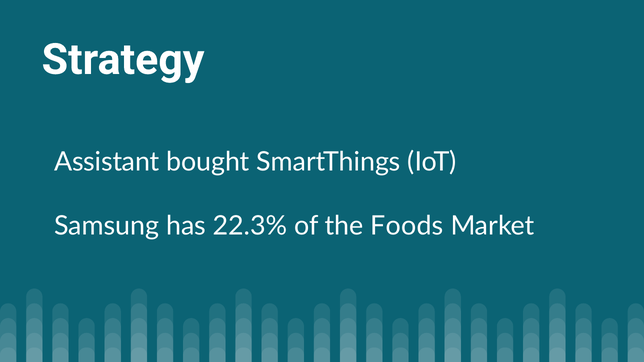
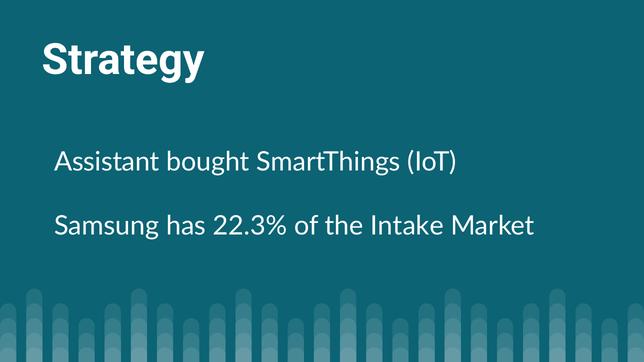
Foods: Foods -> Intake
